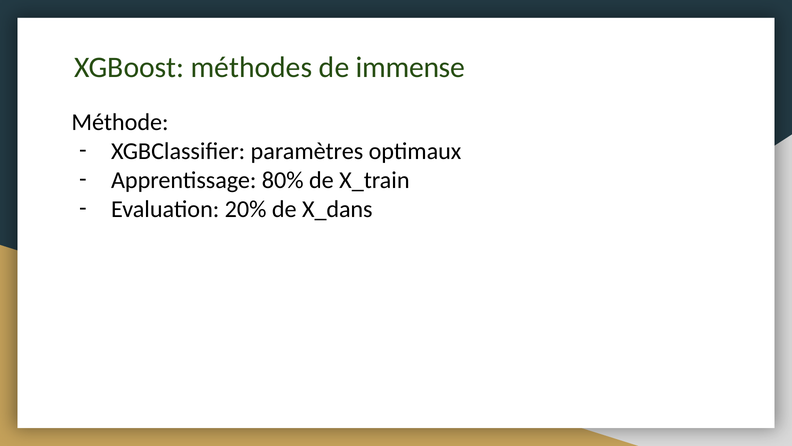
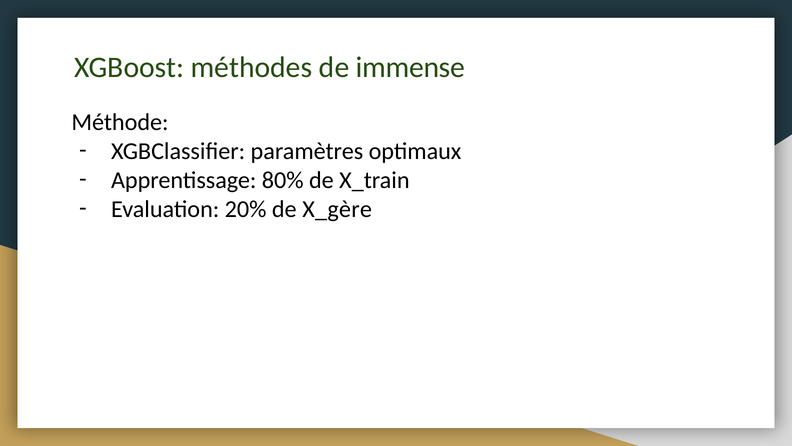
X_dans: X_dans -> X_gère
